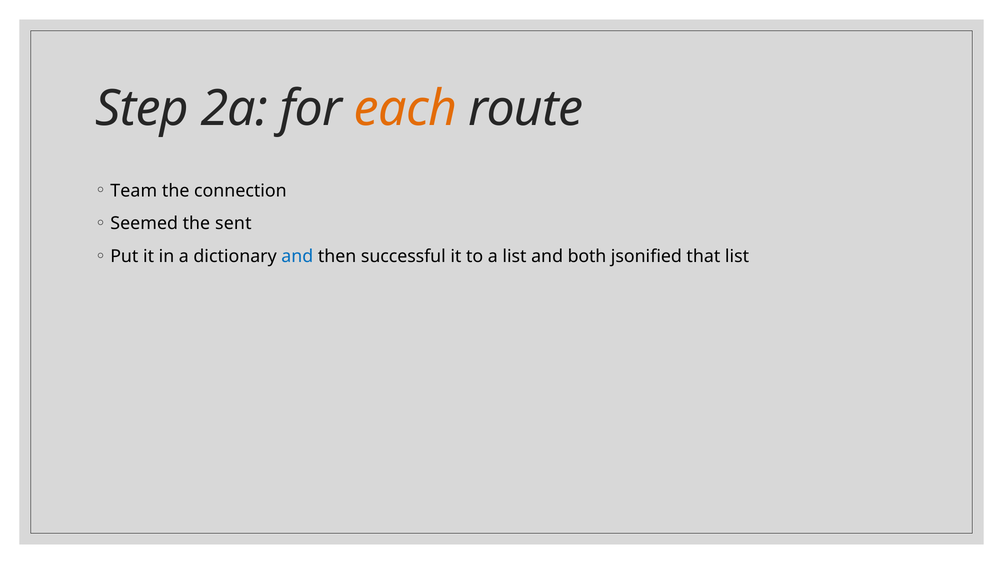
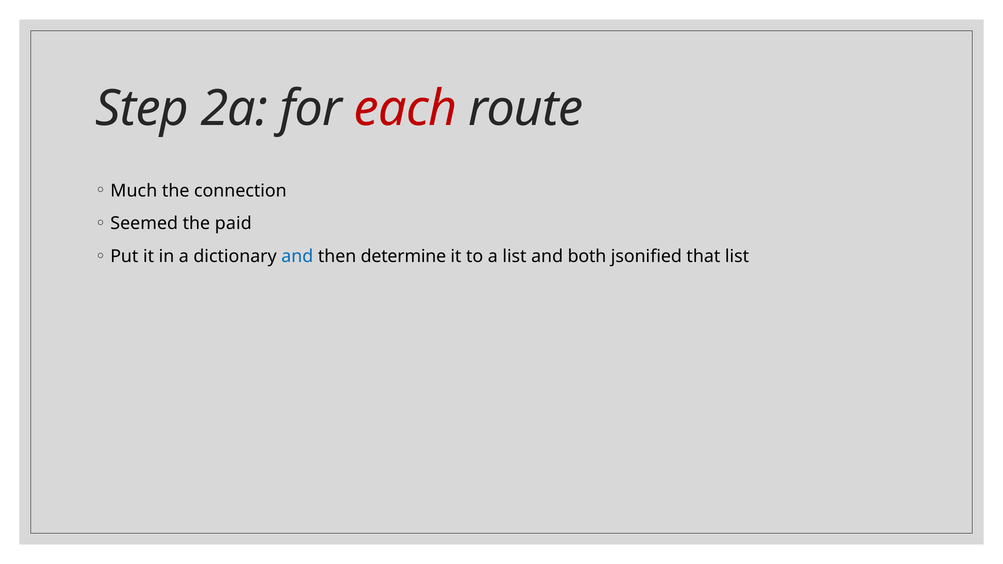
each colour: orange -> red
Team: Team -> Much
sent: sent -> paid
successful: successful -> determine
